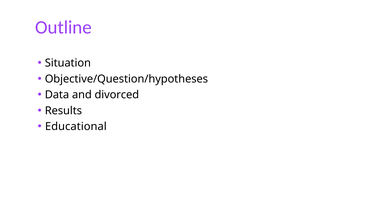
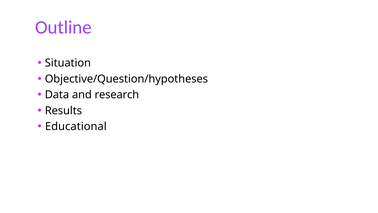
divorced: divorced -> research
